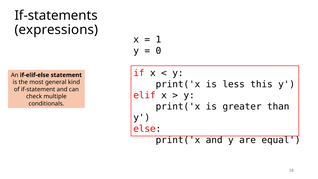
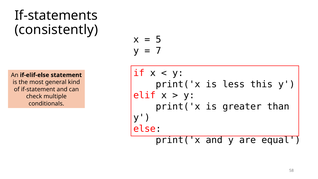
expressions: expressions -> consistently
1: 1 -> 5
0: 0 -> 7
